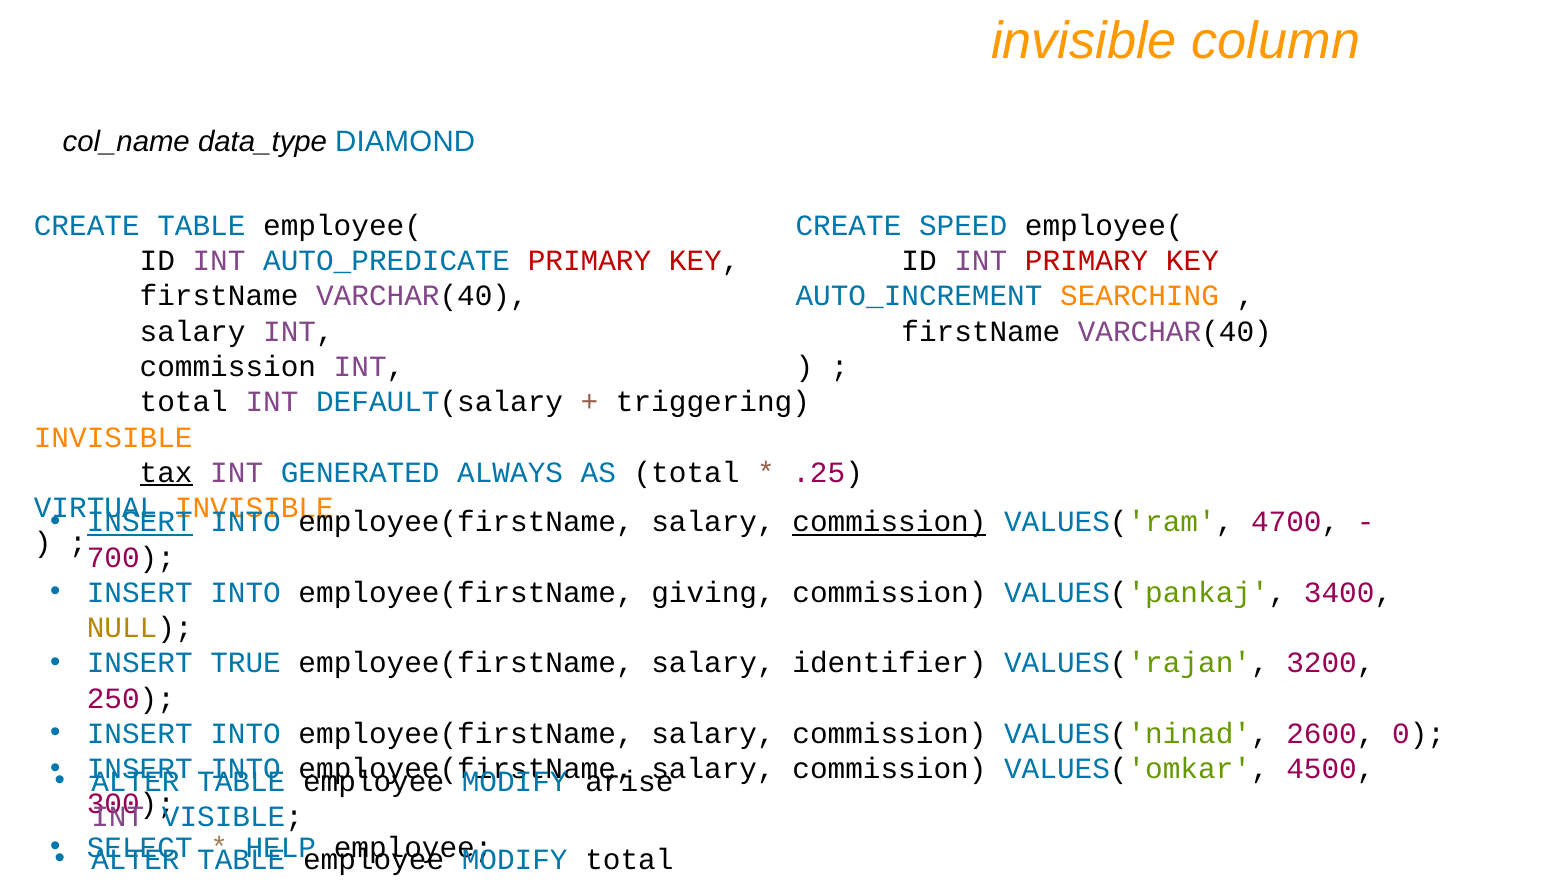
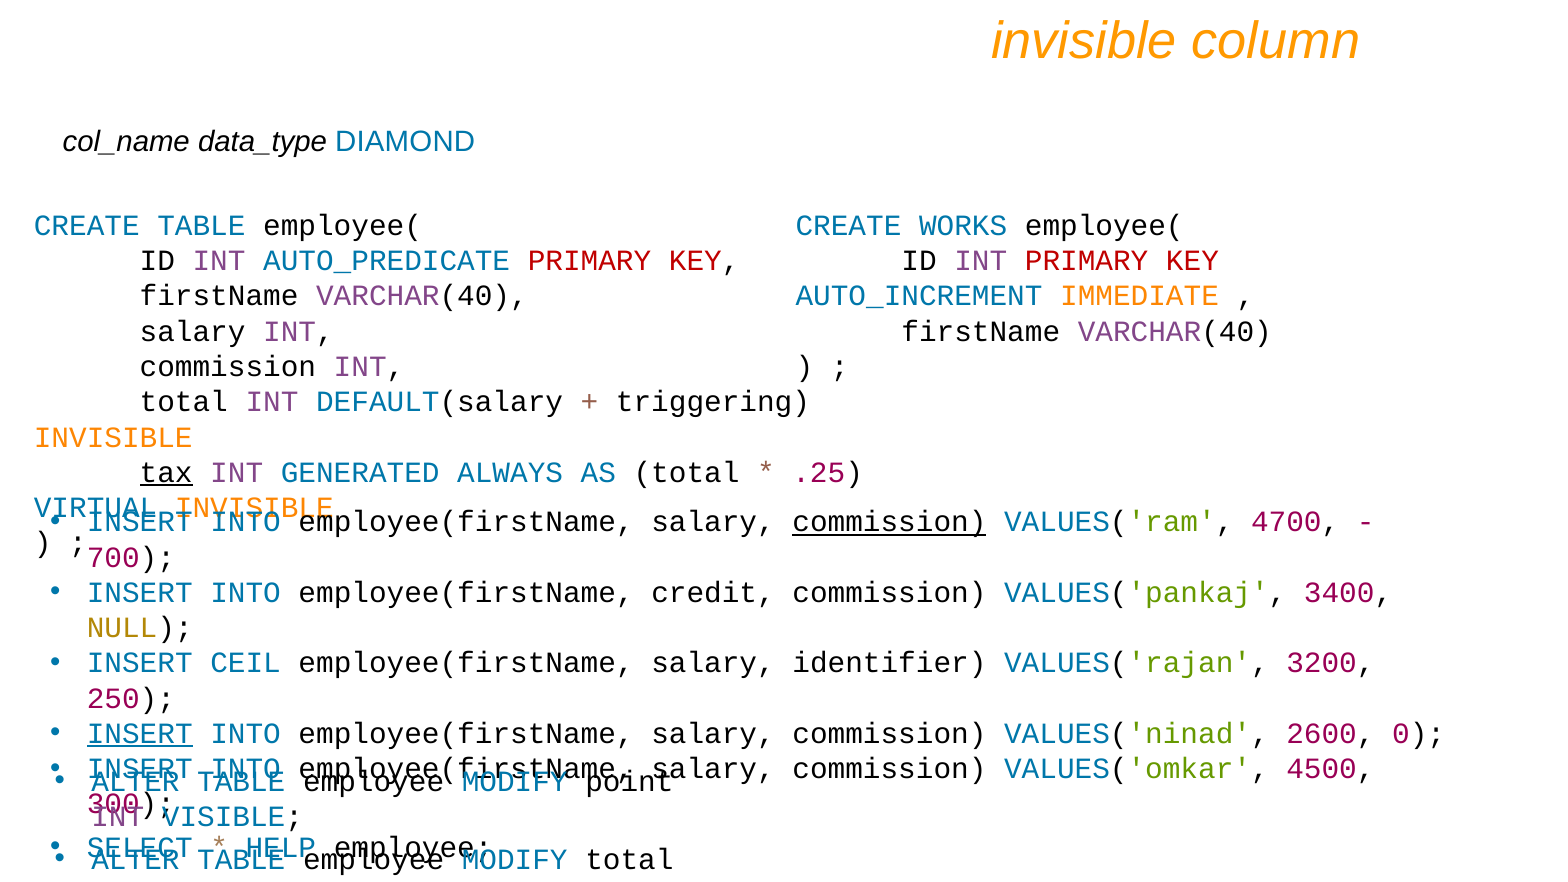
SPEED: SPEED -> WORKS
SEARCHING: SEARCHING -> IMMEDIATE
INSERT at (140, 522) underline: present -> none
giving: giving -> credit
TRUE: TRUE -> CEIL
INSERT at (140, 734) underline: none -> present
arise: arise -> point
